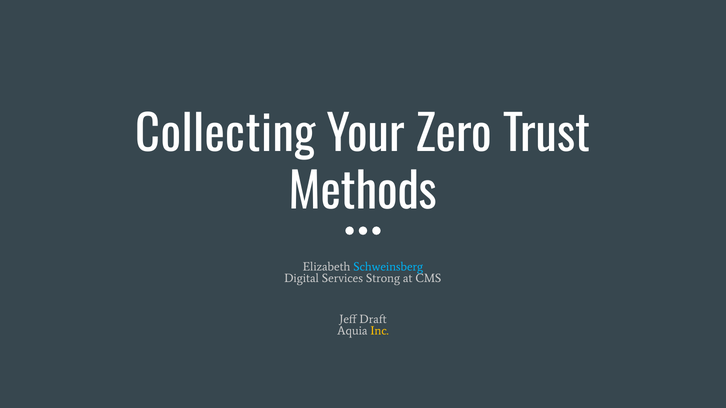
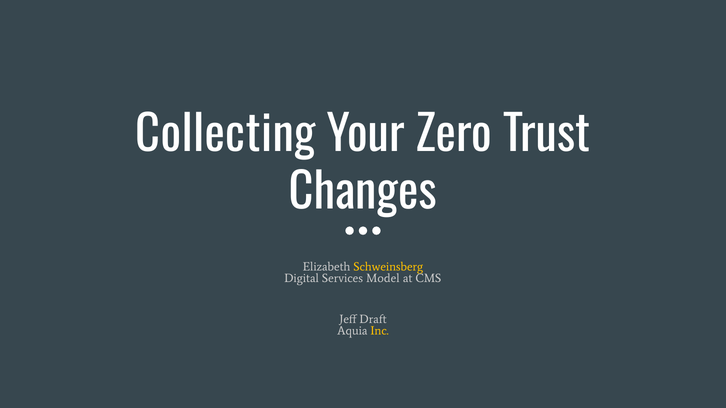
Methods: Methods -> Changes
Schweinsberg colour: light blue -> yellow
Strong: Strong -> Model
